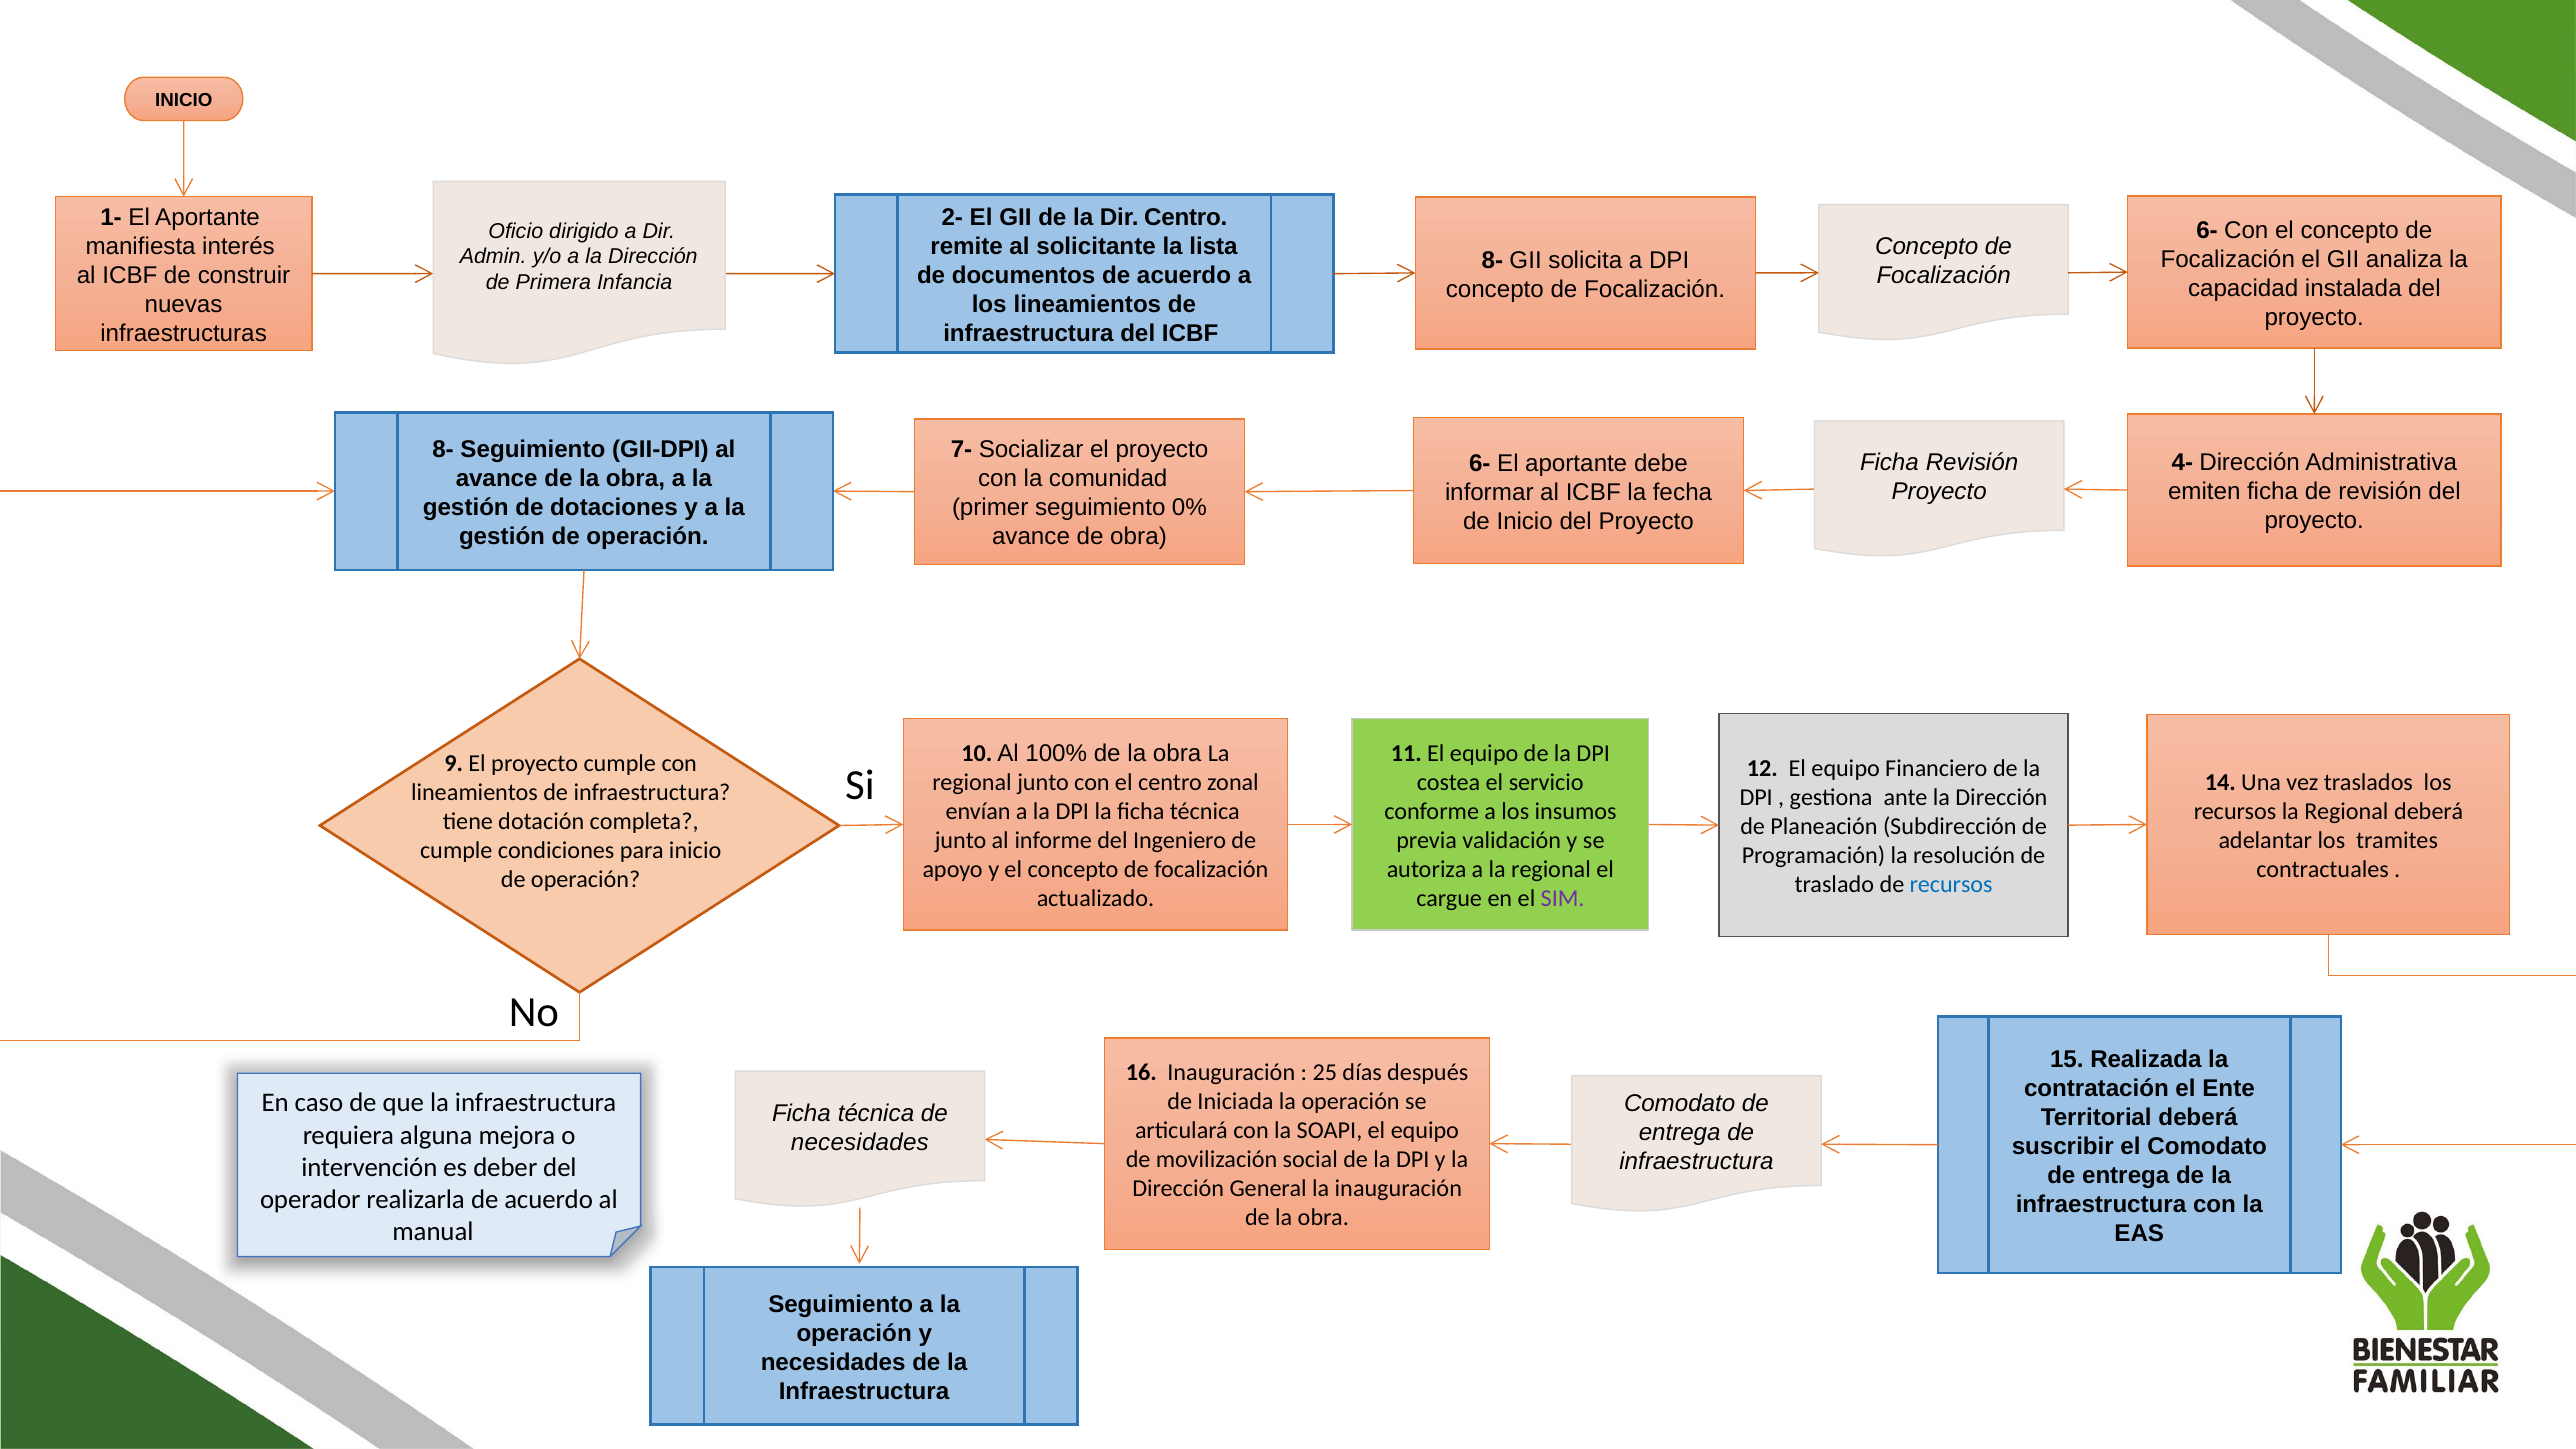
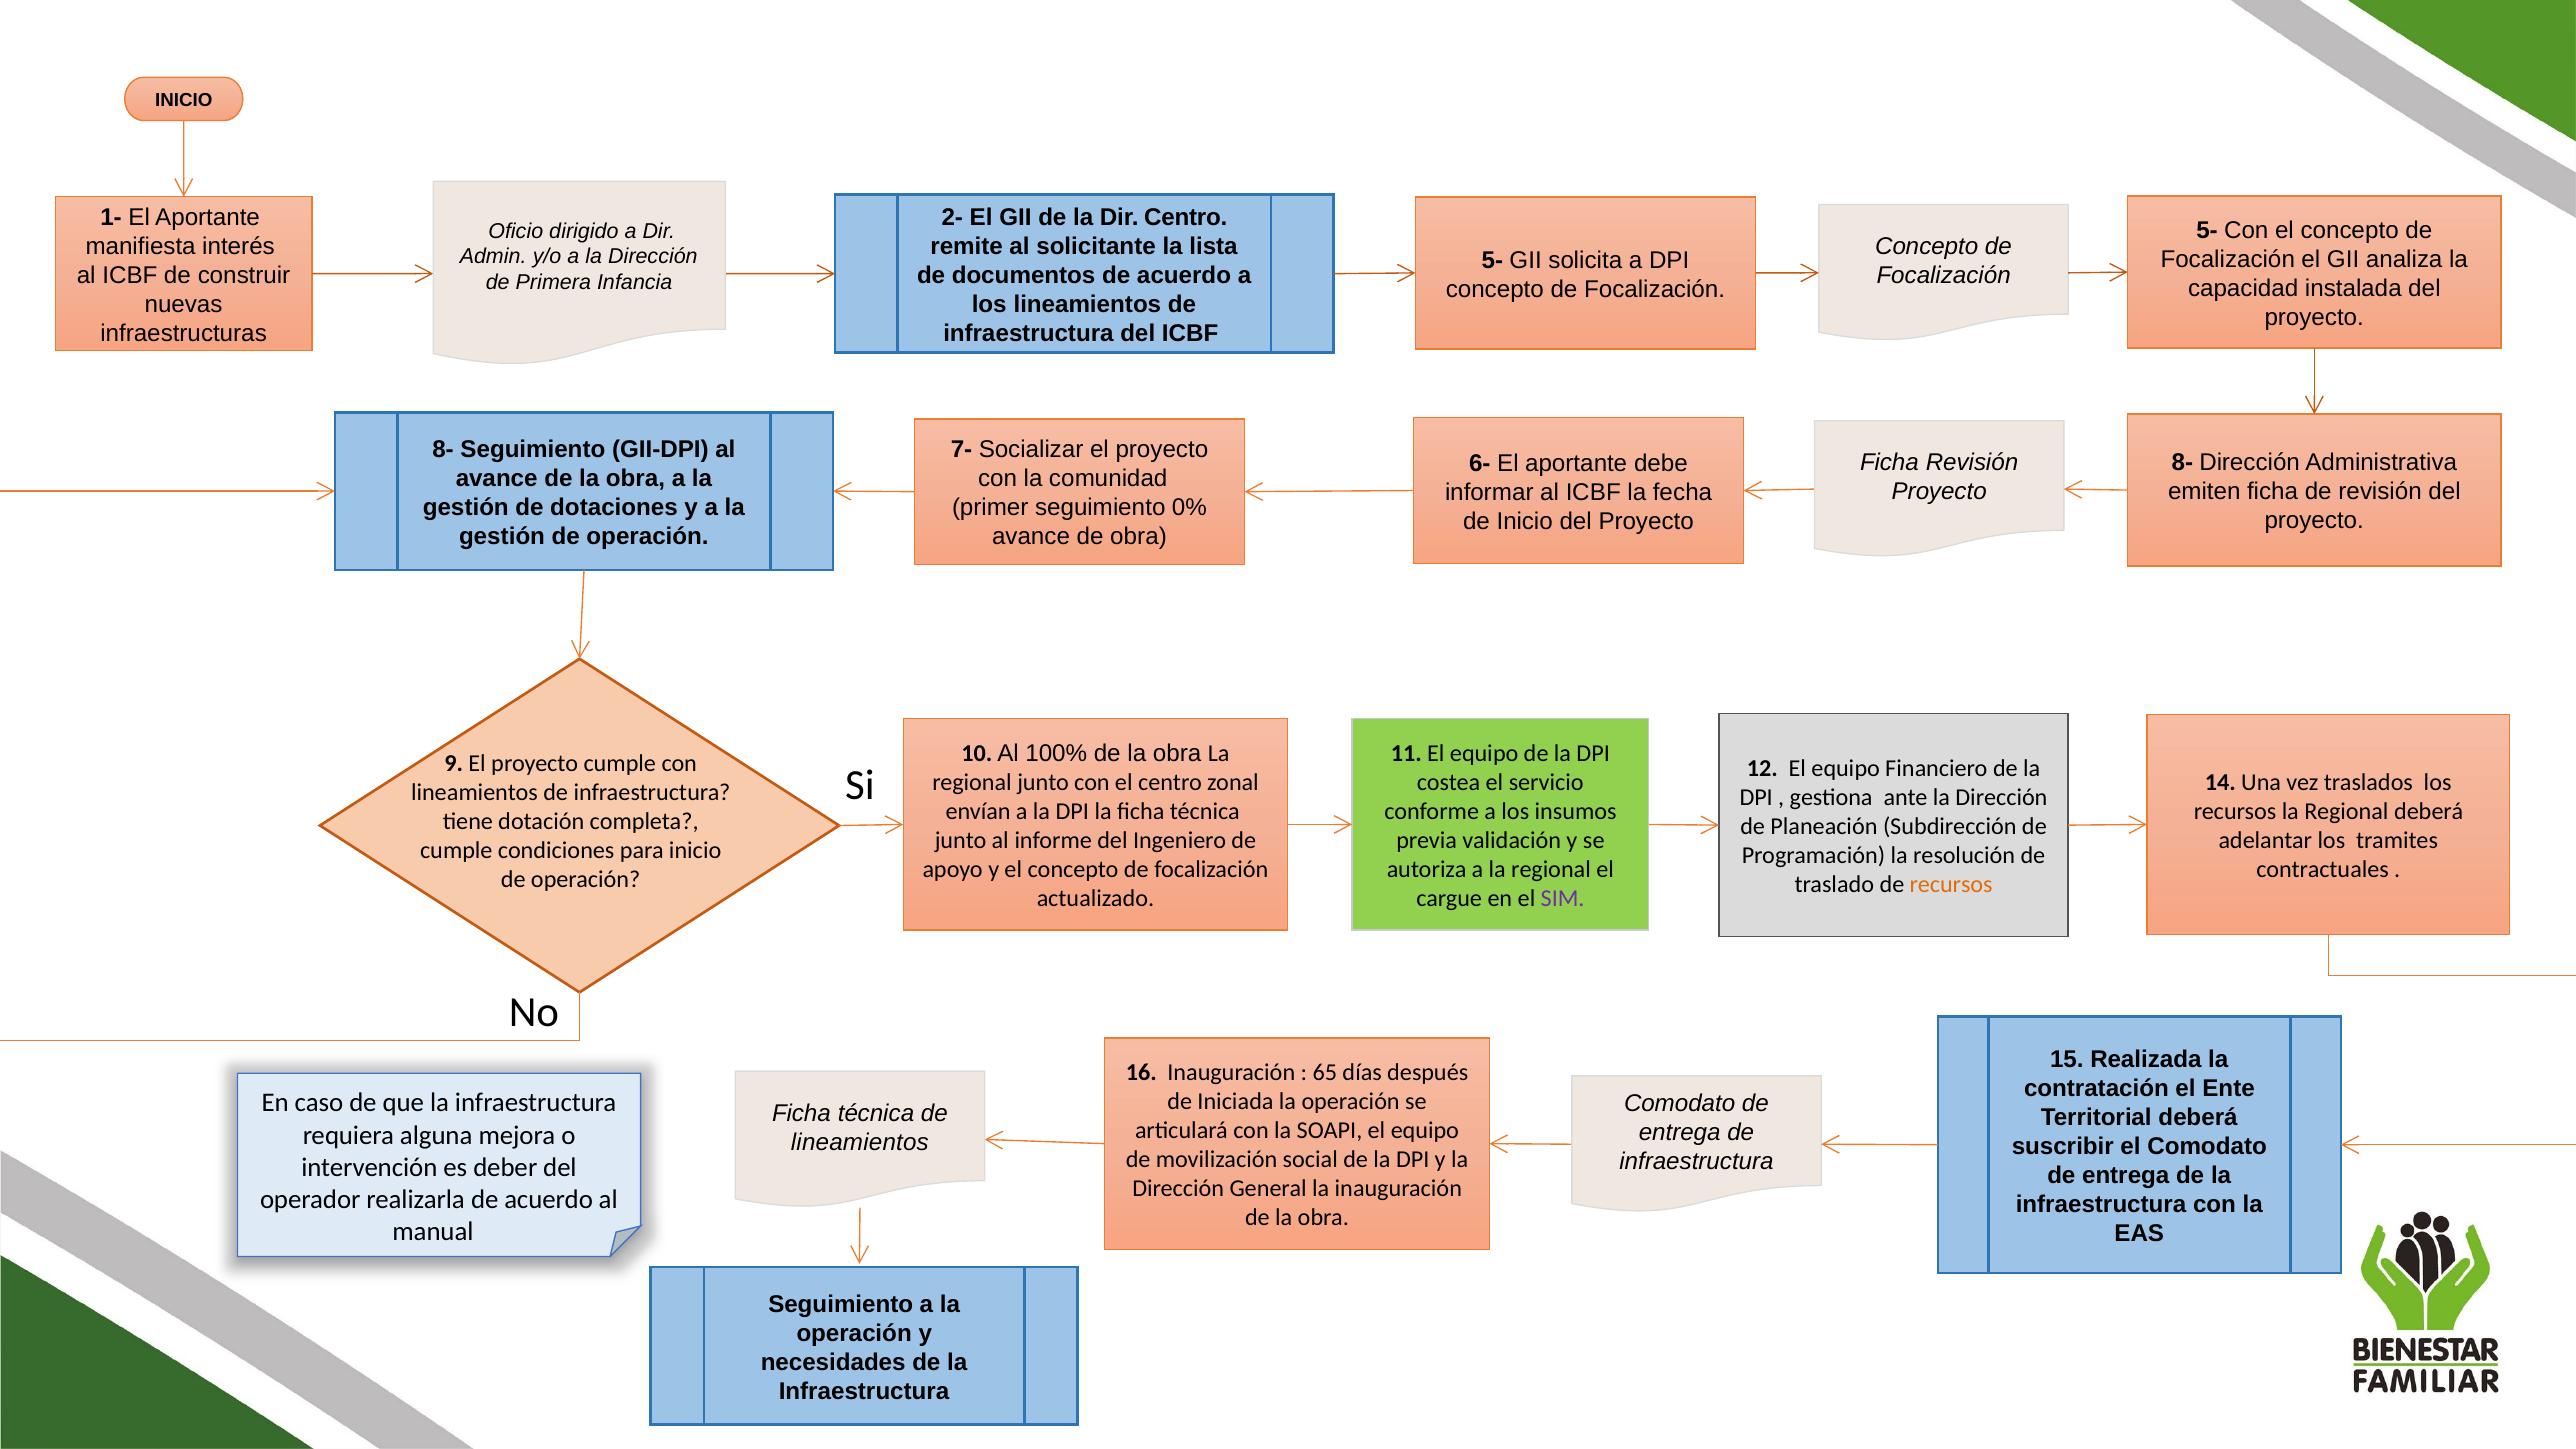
6- at (2207, 230): 6- -> 5-
8- at (1492, 260): 8- -> 5-
4- at (2182, 463): 4- -> 8-
recursos at (1951, 885) colour: blue -> orange
25: 25 -> 65
necesidades at (860, 1142): necesidades -> lineamientos
